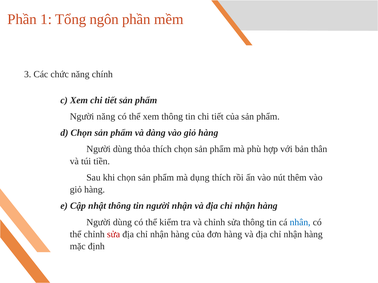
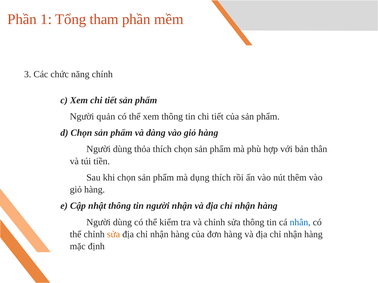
ngôn: ngôn -> tham
Người năng: năng -> quản
sửa at (114, 235) colour: red -> orange
